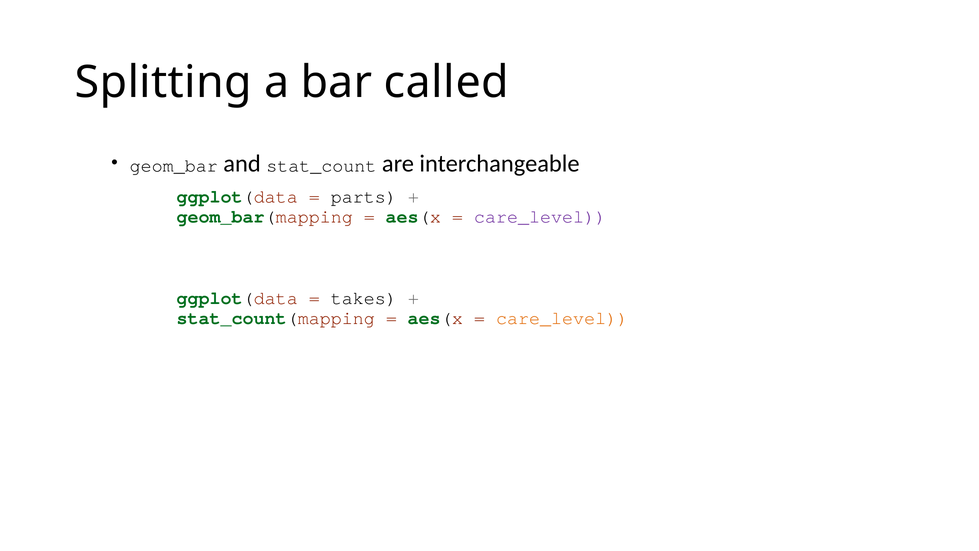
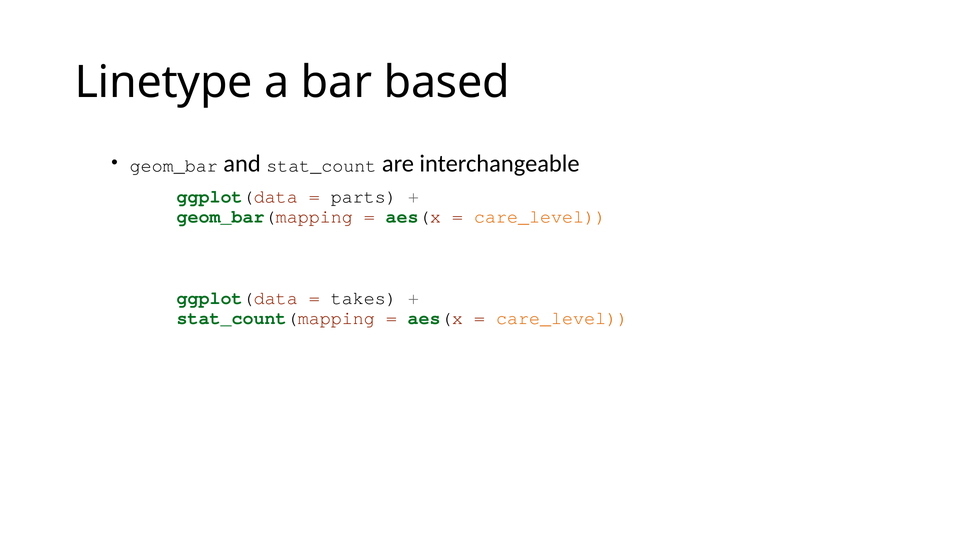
Splitting: Splitting -> Linetype
called: called -> based
care_level at (540, 217) colour: purple -> orange
